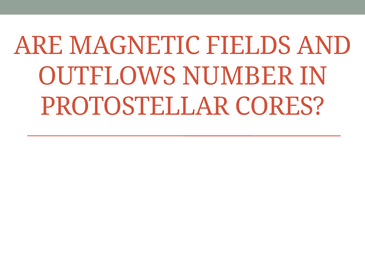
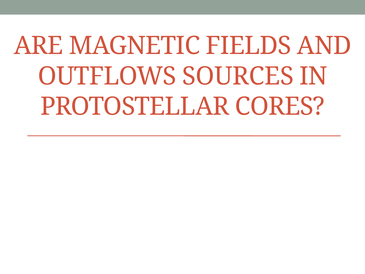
NUMBER: NUMBER -> SOURCES
